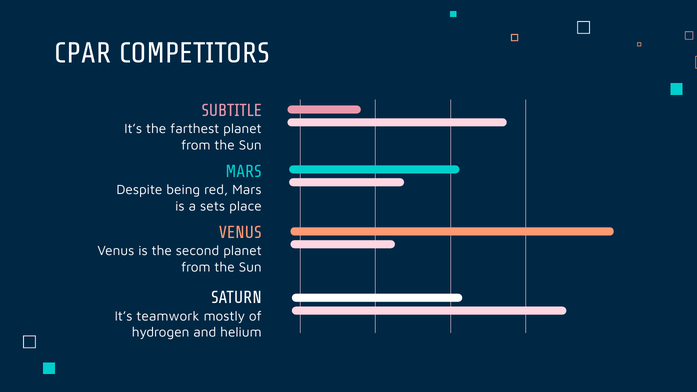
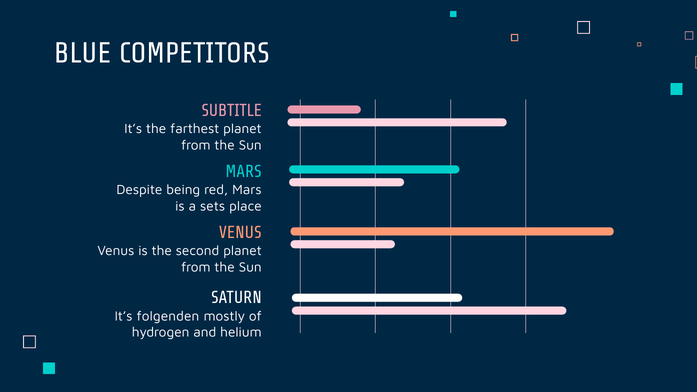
CPAR: CPAR -> BLUE
teamwork: teamwork -> folgenden
